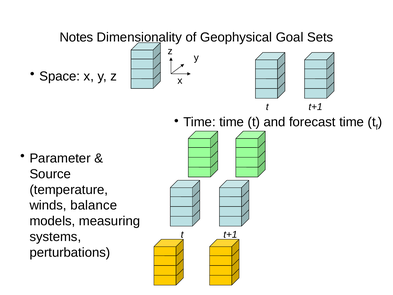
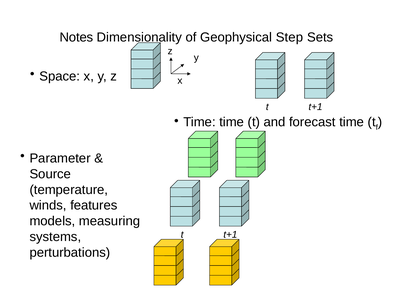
Goal: Goal -> Step
balance: balance -> features
